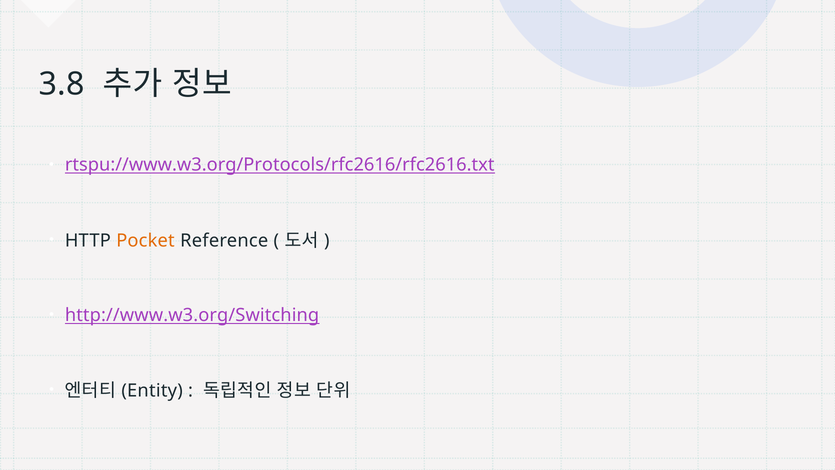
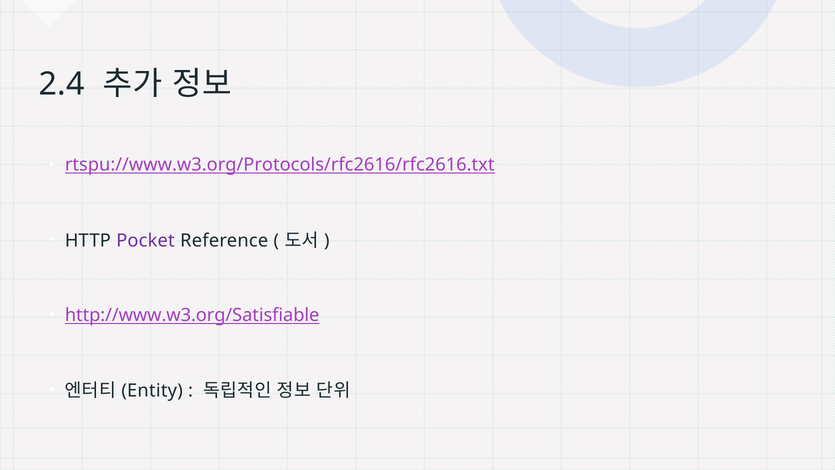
3.8: 3.8 -> 2.4
Pocket colour: orange -> purple
http://www.w3.org/Switching: http://www.w3.org/Switching -> http://www.w3.org/Satisfiable
